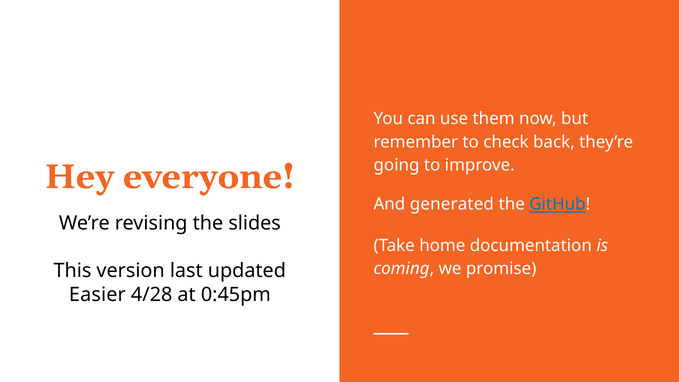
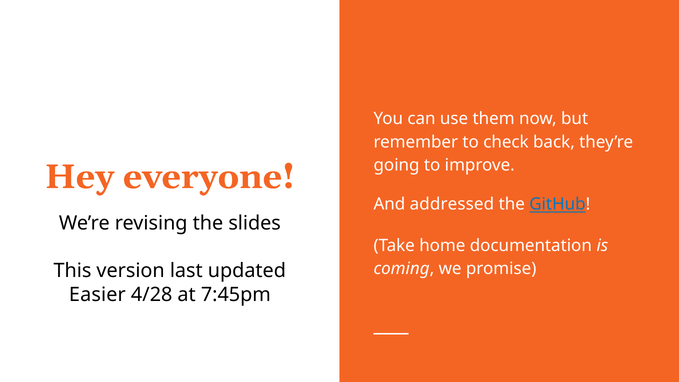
generated: generated -> addressed
0:45pm: 0:45pm -> 7:45pm
